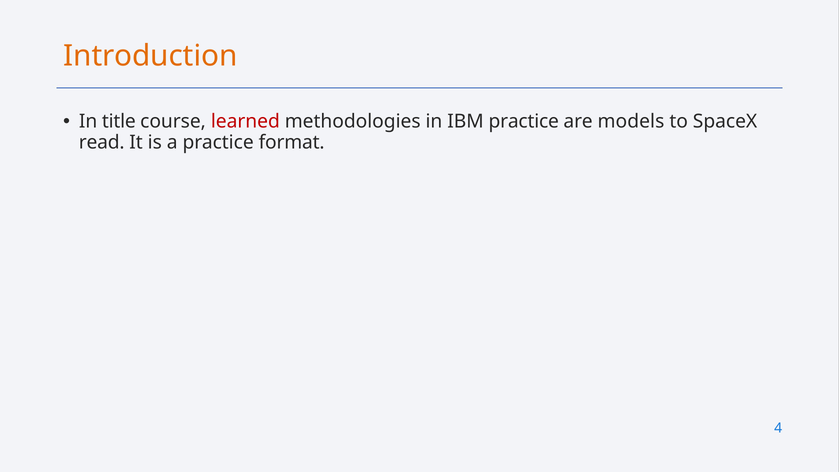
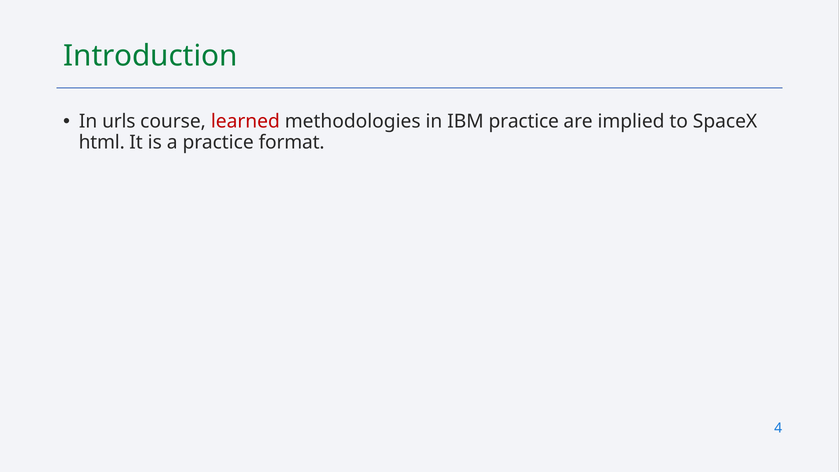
Introduction colour: orange -> green
title: title -> urls
models: models -> implied
read: read -> html
